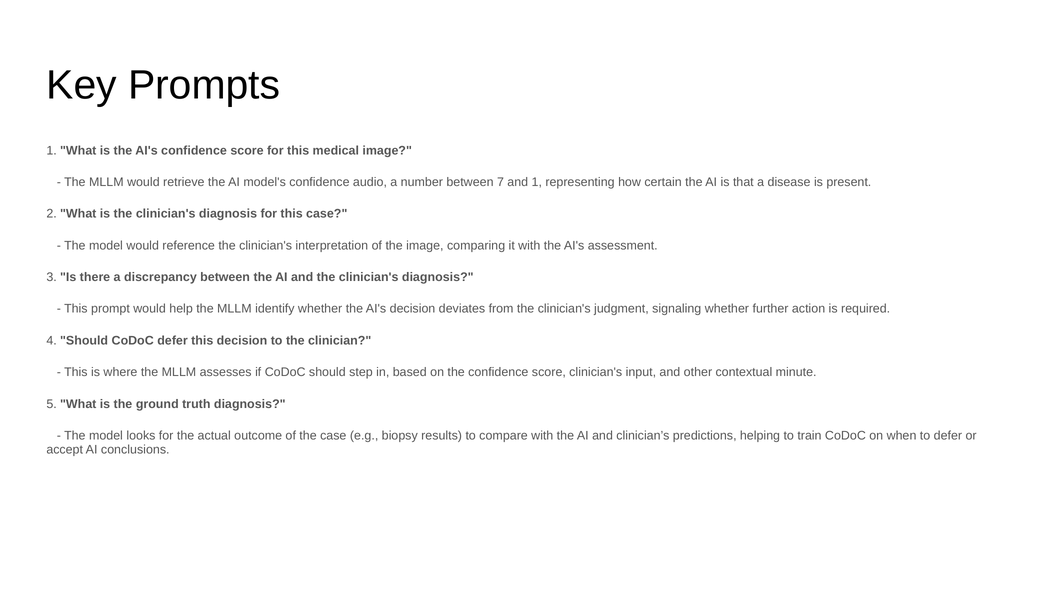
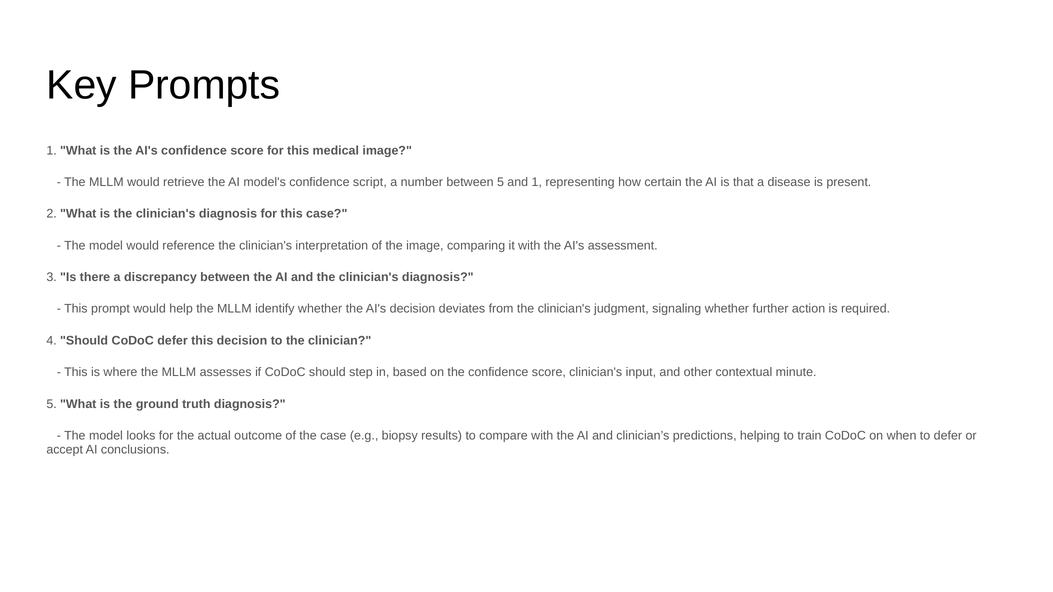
audio: audio -> script
between 7: 7 -> 5
